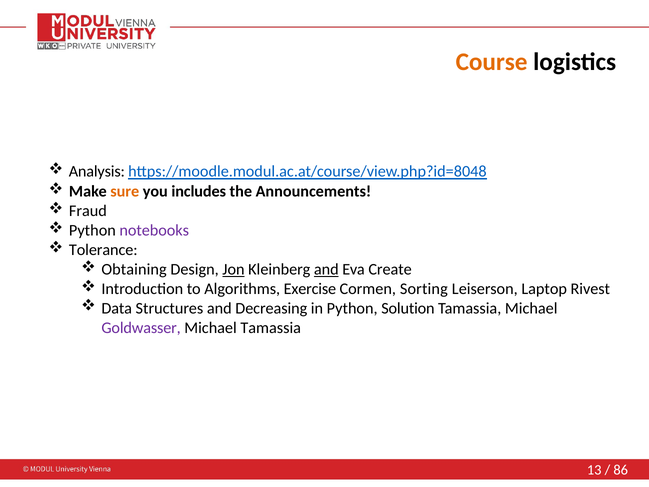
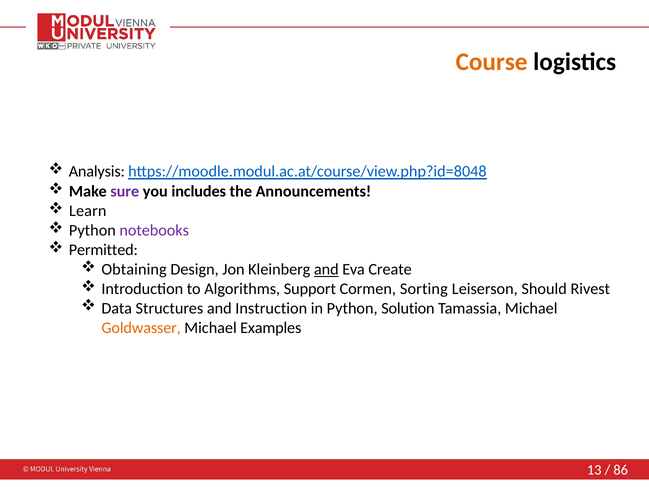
sure colour: orange -> purple
Fraud: Fraud -> Learn
Tolerance: Tolerance -> Permitted
Jon underline: present -> none
Exercise: Exercise -> Support
Laptop: Laptop -> Should
Decreasing: Decreasing -> Instruction
Goldwasser colour: purple -> orange
Michael Tamassia: Tamassia -> Examples
